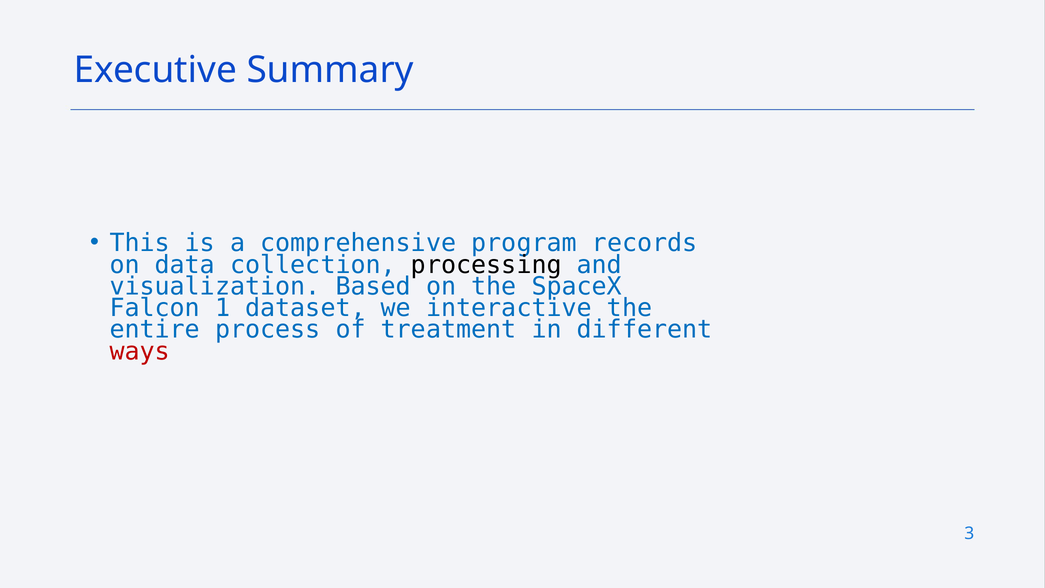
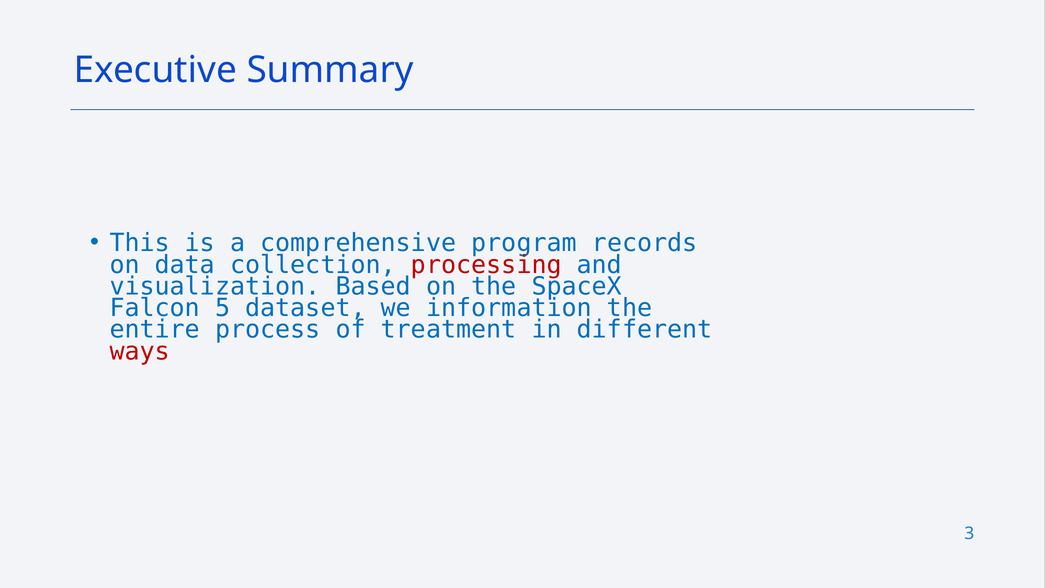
processing colour: black -> red
1: 1 -> 5
interactive: interactive -> information
